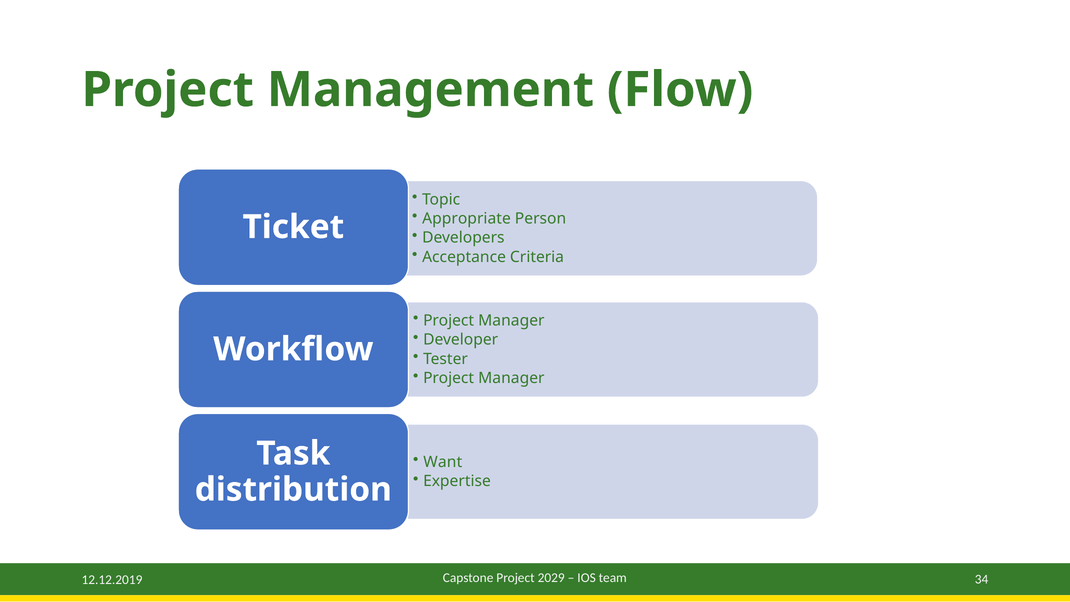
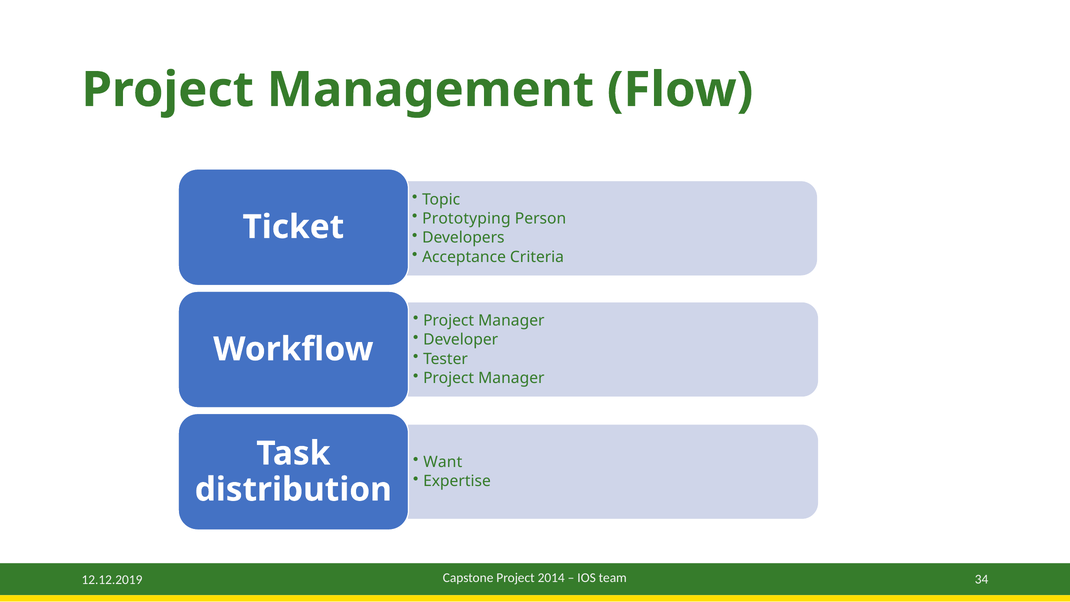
Appropriate: Appropriate -> Prototyping
2029: 2029 -> 2014
